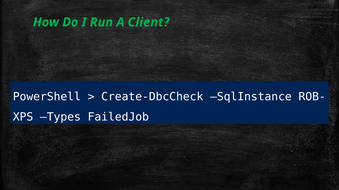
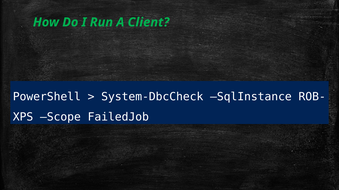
Create-DbcCheck: Create-DbcCheck -> System-DbcCheck
Types: Types -> Scope
